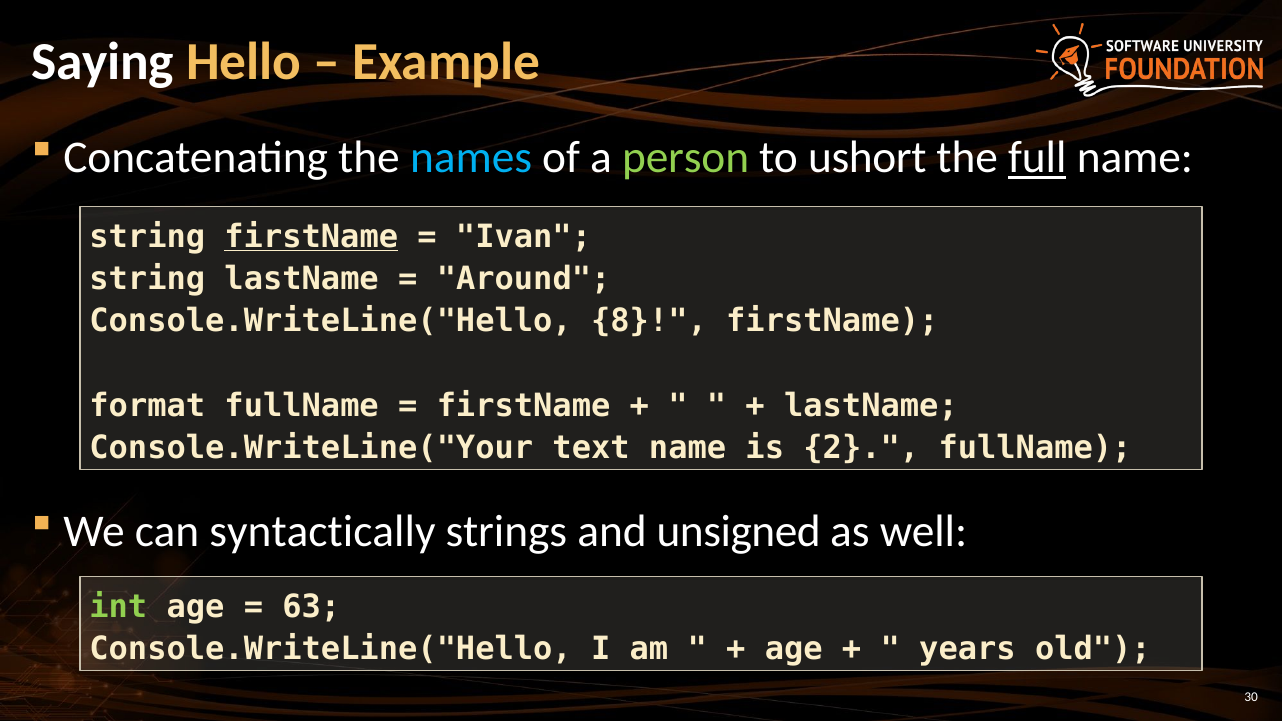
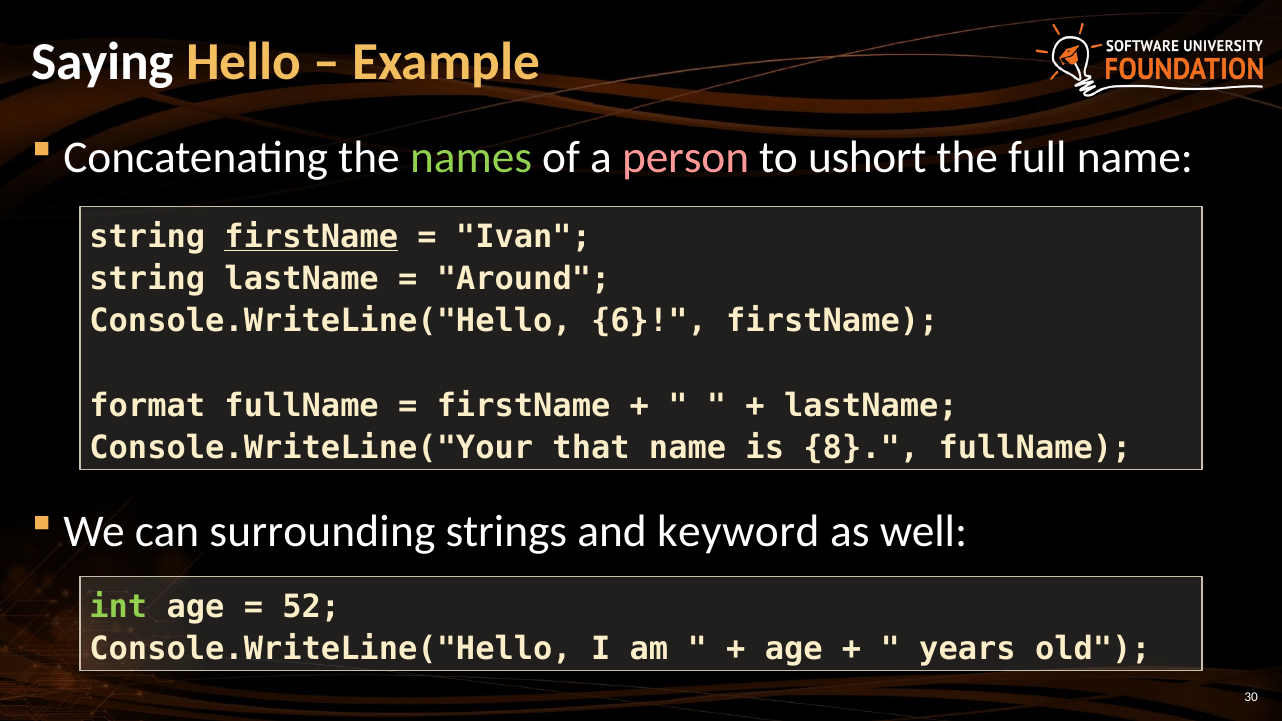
names colour: light blue -> light green
person colour: light green -> pink
full underline: present -> none
8: 8 -> 6
text: text -> that
2: 2 -> 8
syntactically: syntactically -> surrounding
unsigned: unsigned -> keyword
63: 63 -> 52
